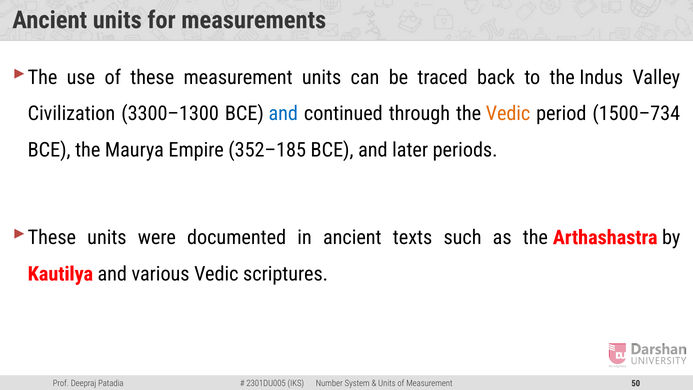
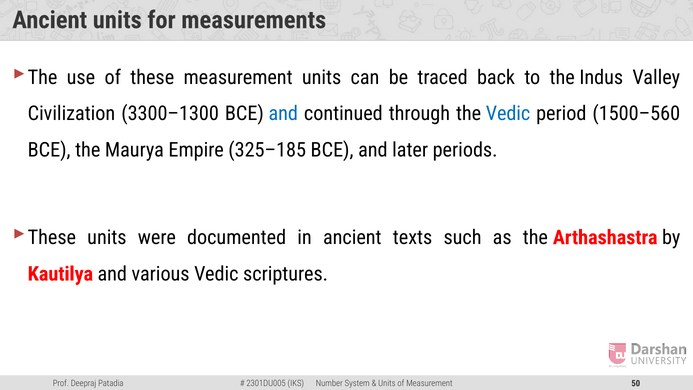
Vedic at (508, 114) colour: orange -> blue
1500–734: 1500–734 -> 1500–560
352–185: 352–185 -> 325–185
